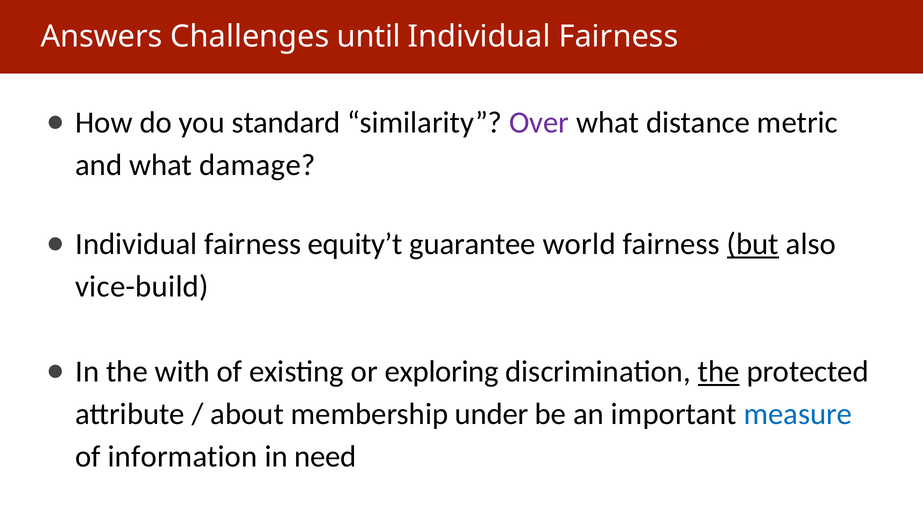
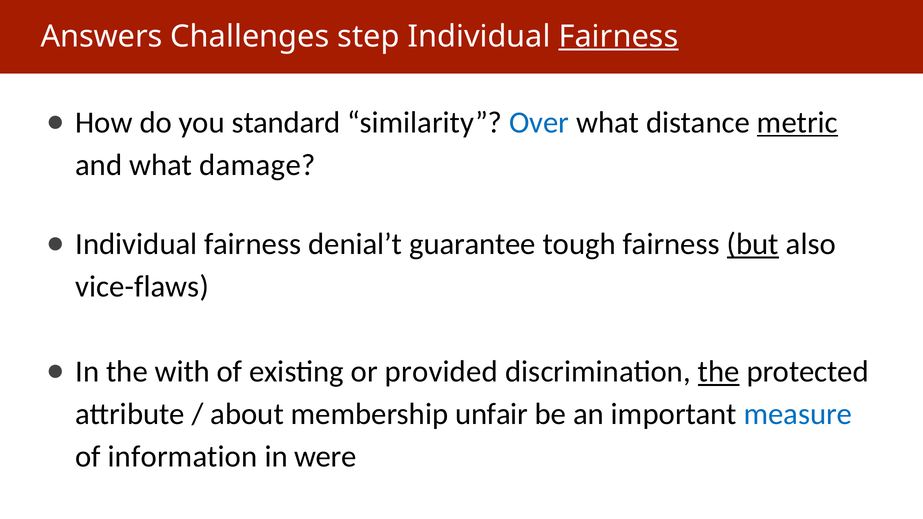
until: until -> step
Fairness at (619, 36) underline: none -> present
Over colour: purple -> blue
metric underline: none -> present
equity’t: equity’t -> denial’t
world: world -> tough
vice-build: vice-build -> vice-flaws
exploring: exploring -> provided
under: under -> unfair
need: need -> were
